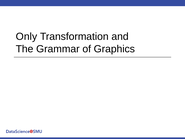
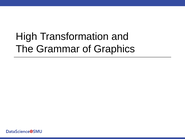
Only: Only -> High
